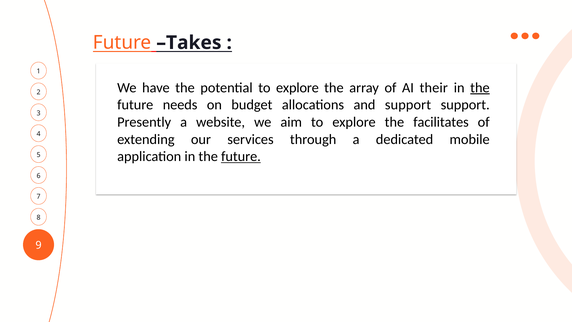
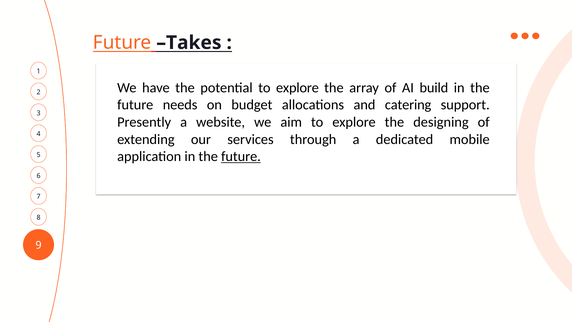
their: their -> build
the at (480, 88) underline: present -> none
and support: support -> catering
facilitates: facilitates -> designing
